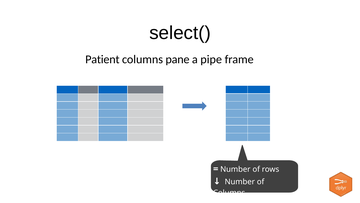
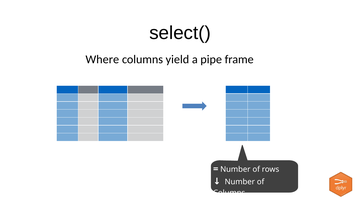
Patient: Patient -> Where
pane: pane -> yield
